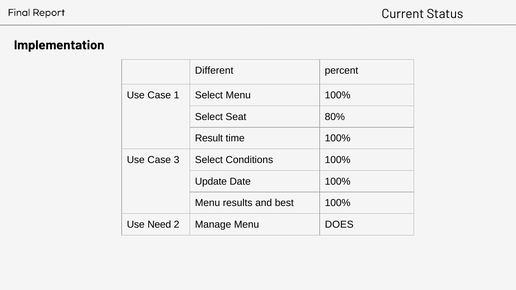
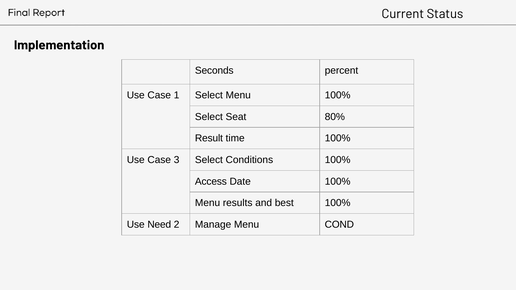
Different: Different -> Seconds
Update: Update -> Access
DOES: DOES -> COND
